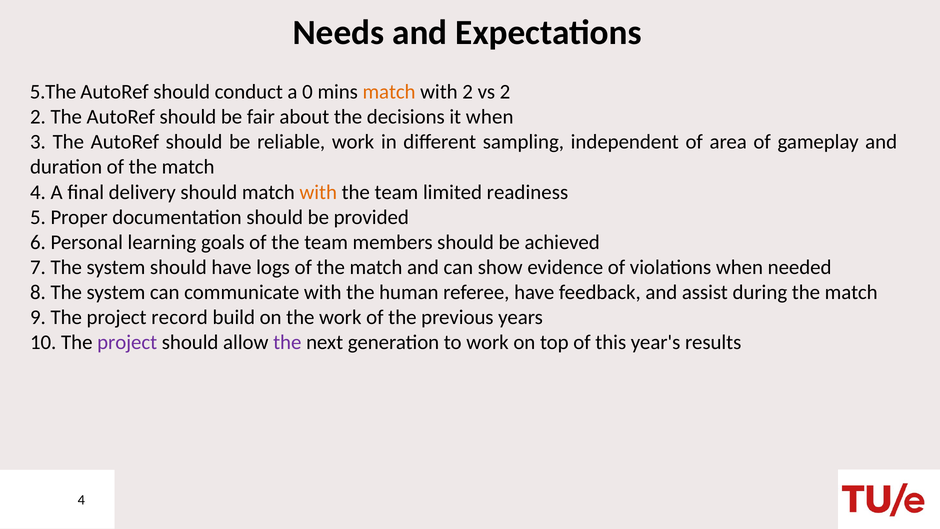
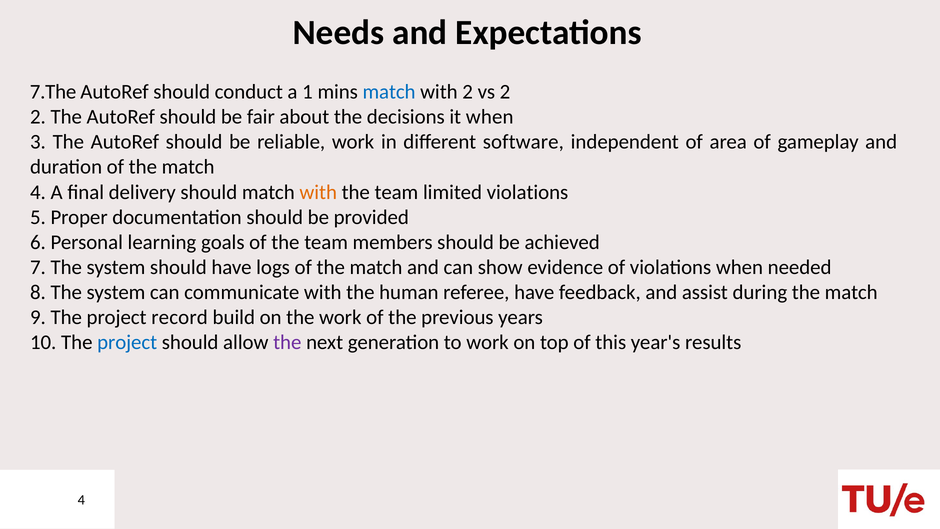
5.The: 5.The -> 7.The
0: 0 -> 1
match at (389, 92) colour: orange -> blue
sampling: sampling -> software
limited readiness: readiness -> violations
project at (127, 342) colour: purple -> blue
